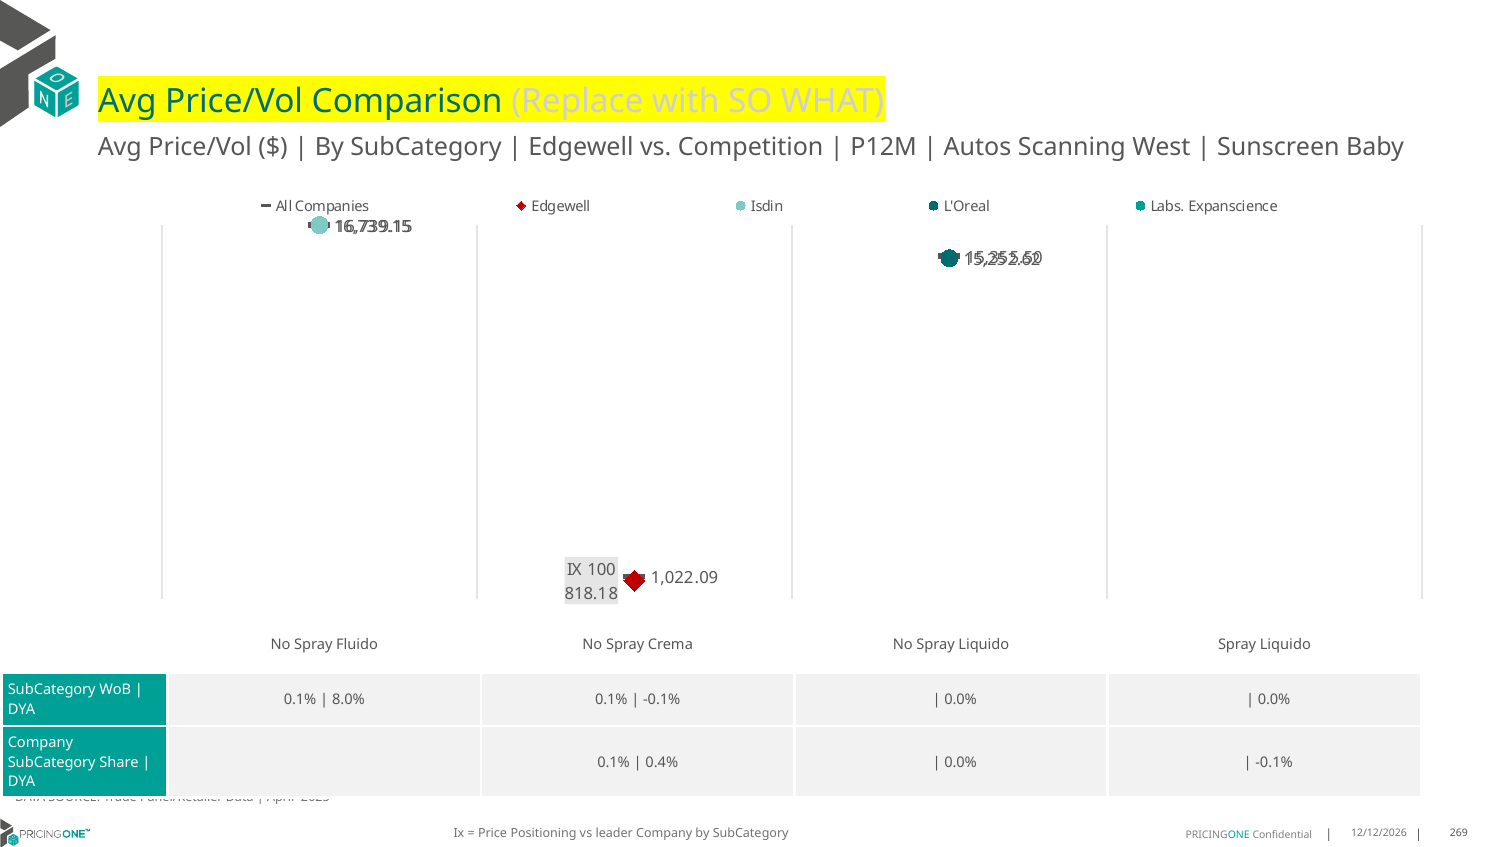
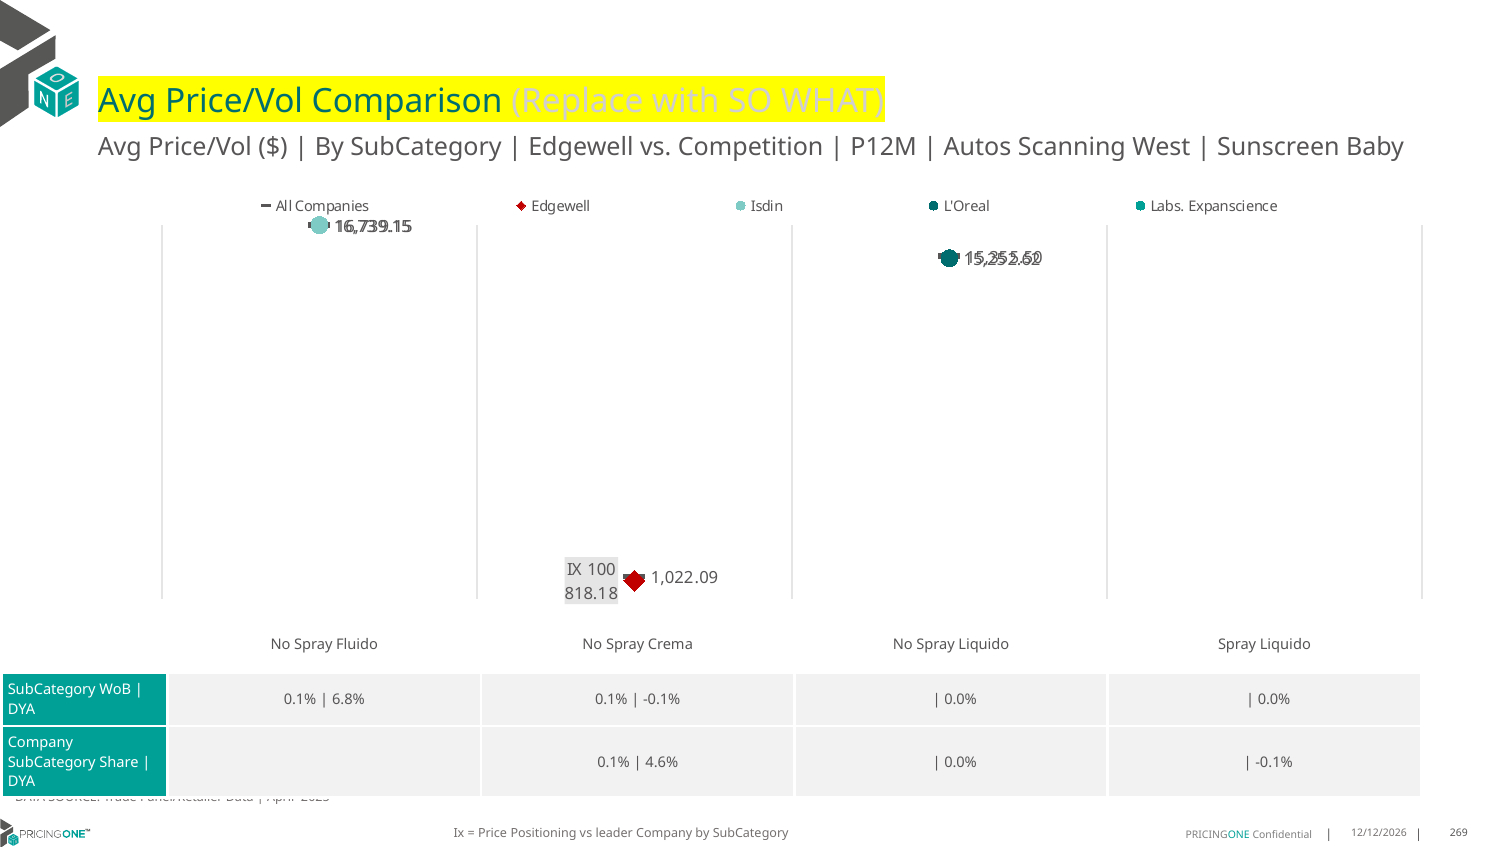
8.0%: 8.0% -> 6.8%
0.4%: 0.4% -> 4.6%
